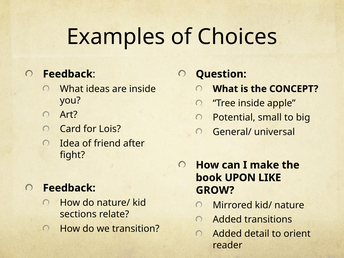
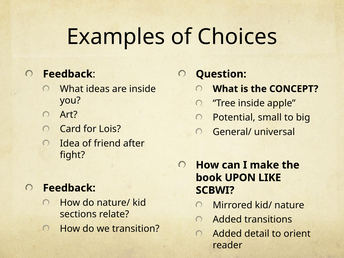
GROW: GROW -> SCBWI
